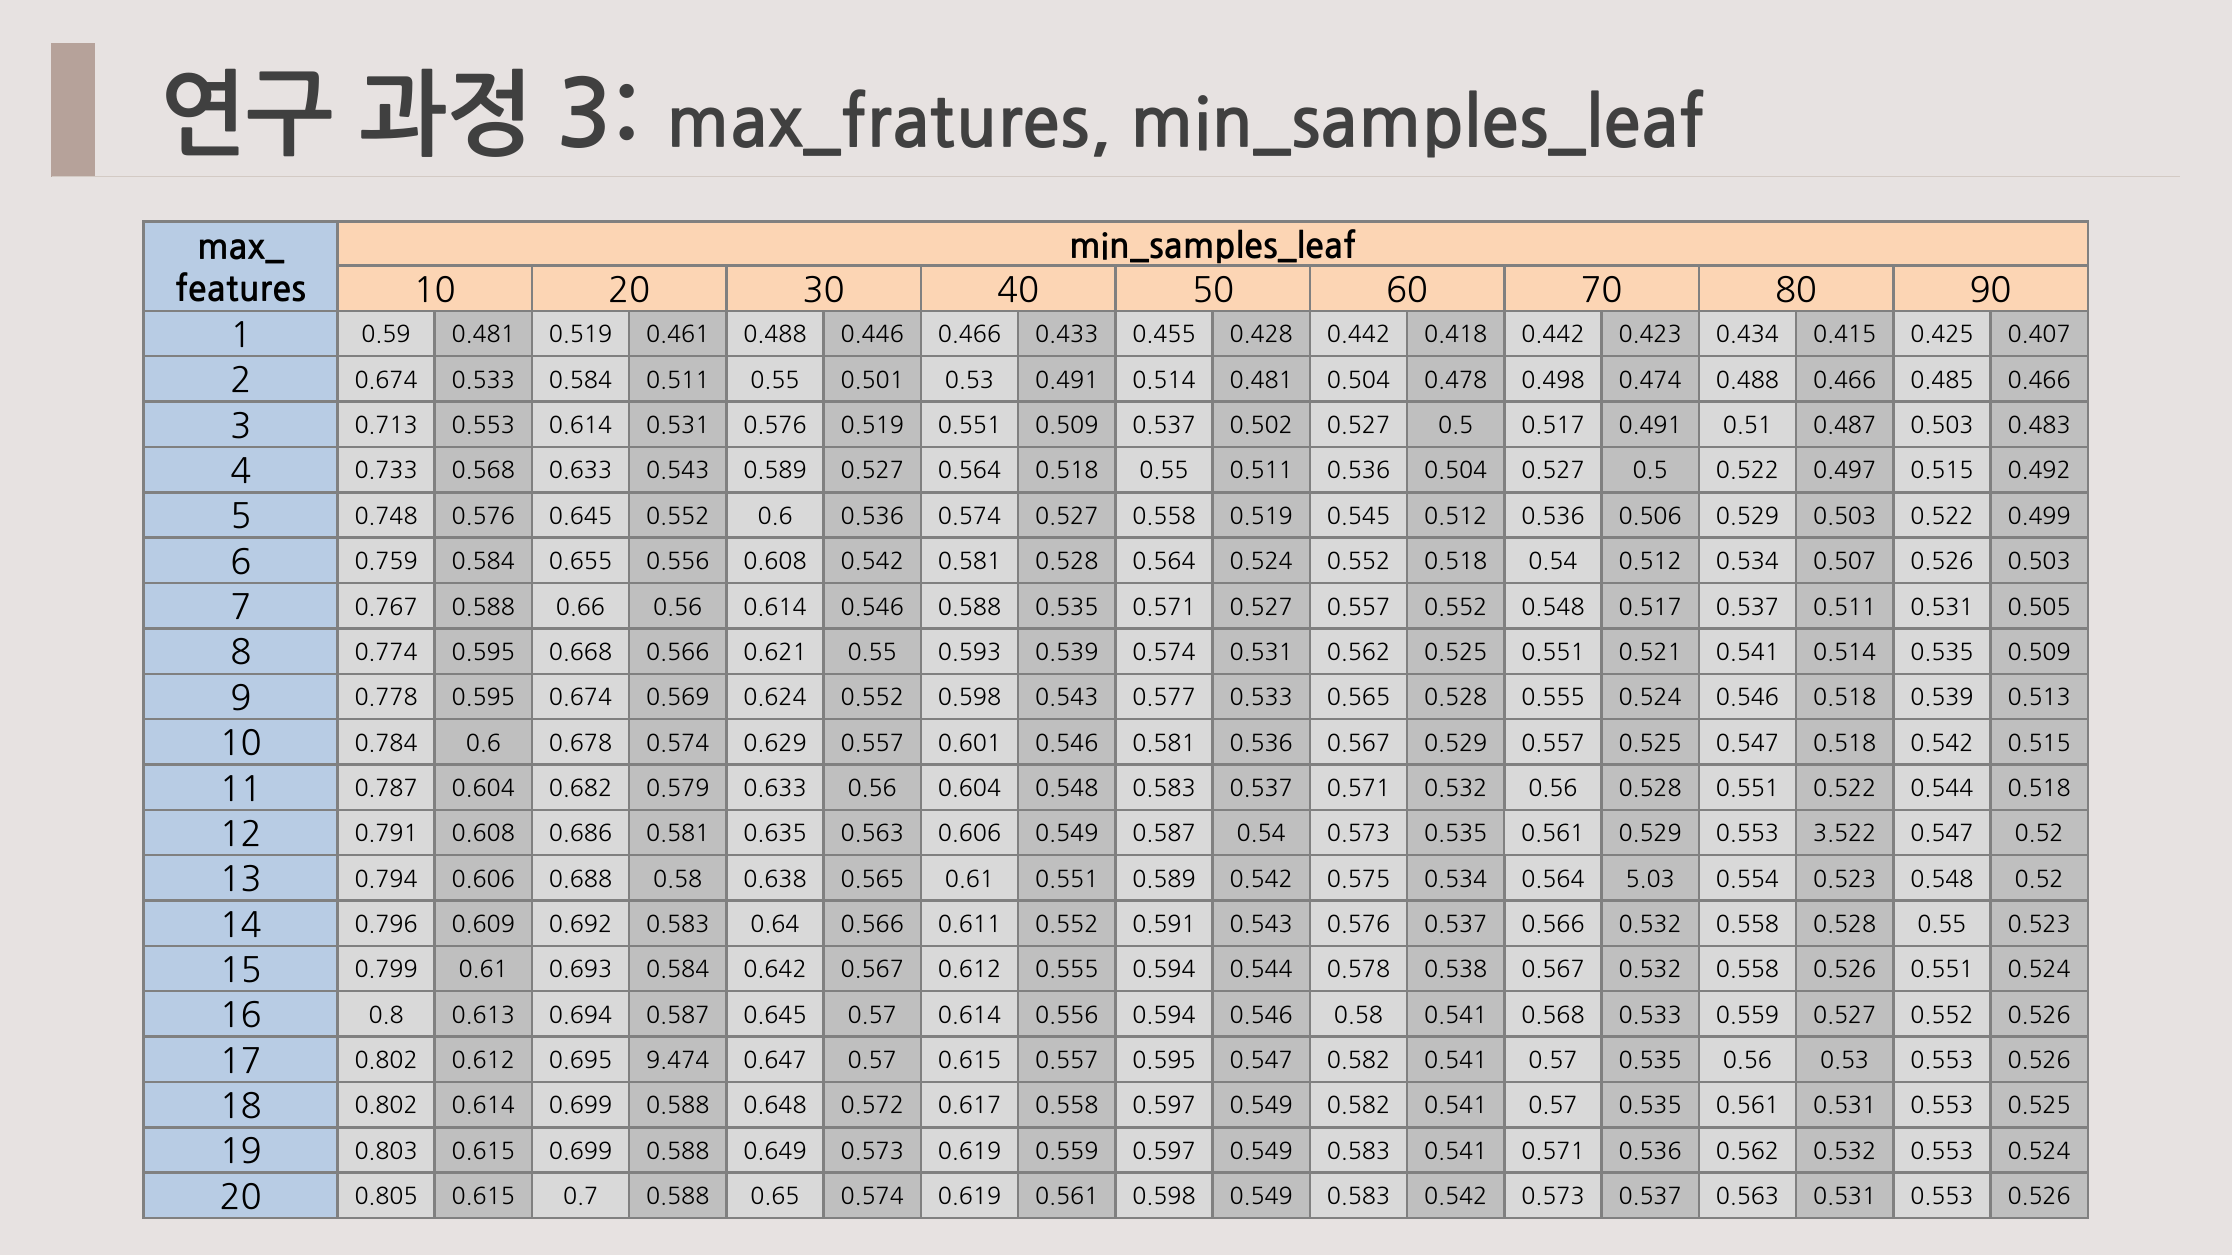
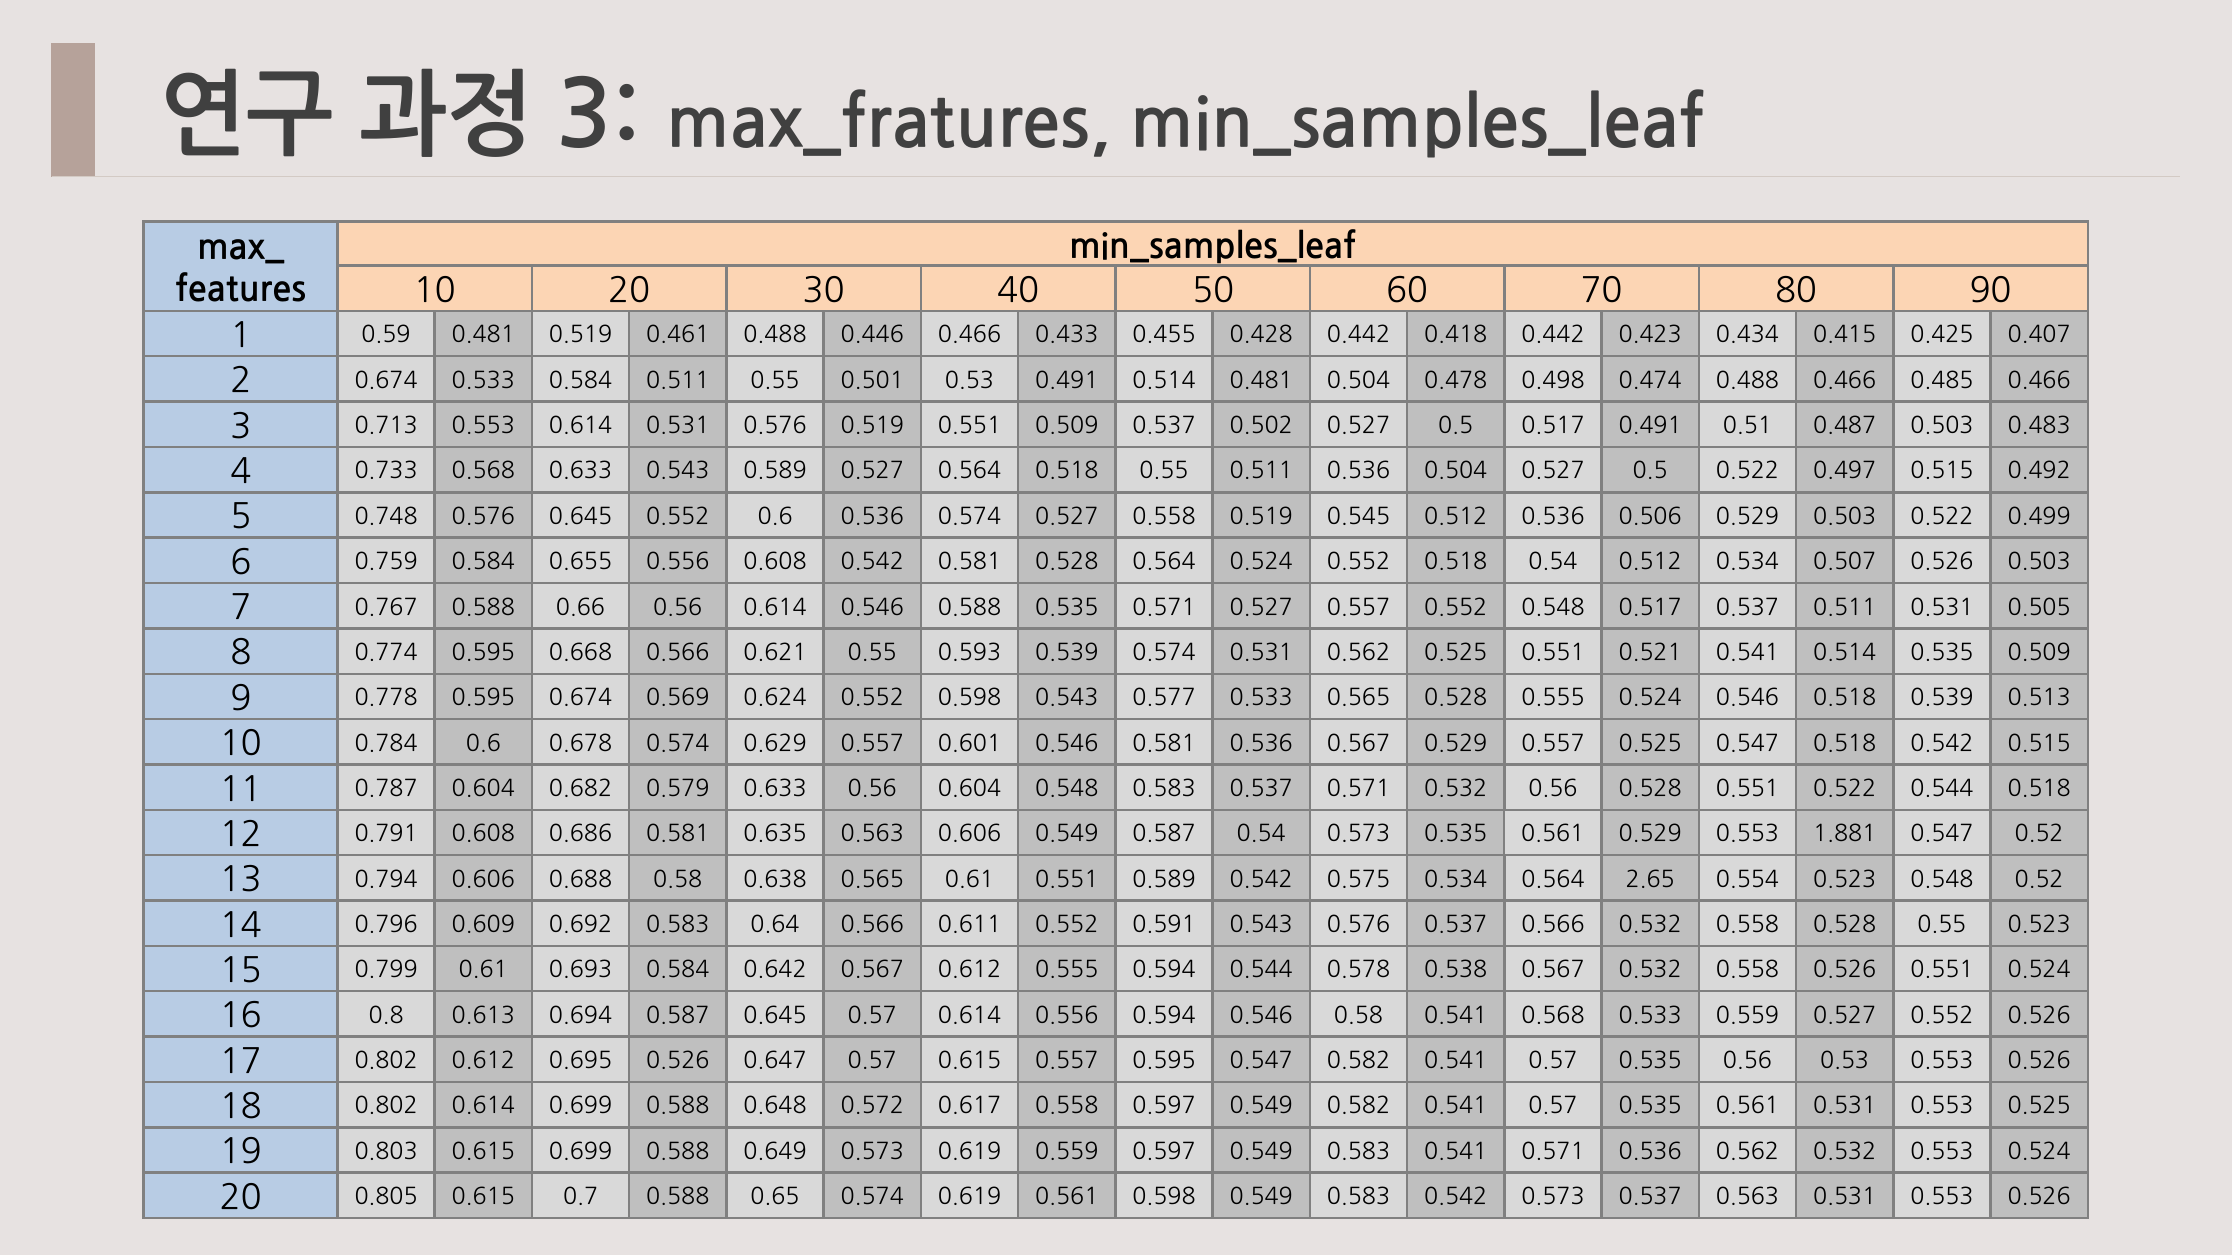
3.522: 3.522 -> 1.881
5.03: 5.03 -> 2.65
0.612 9.474: 9.474 -> 0.526
